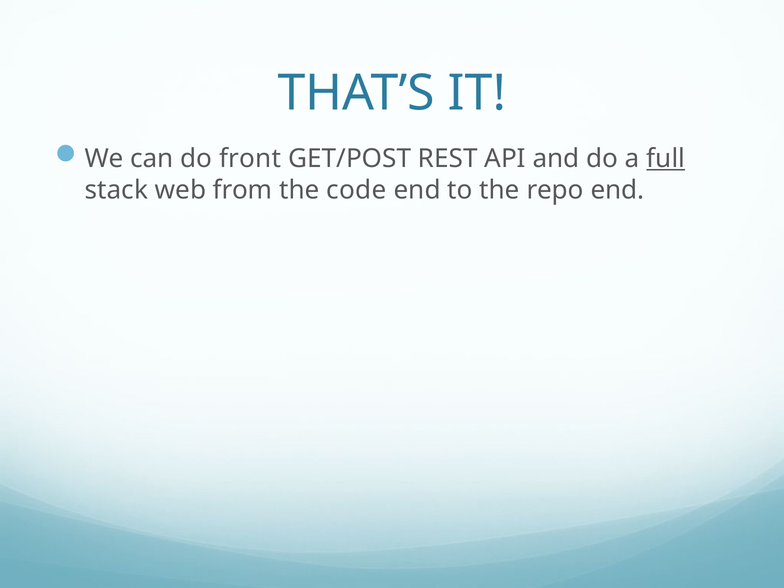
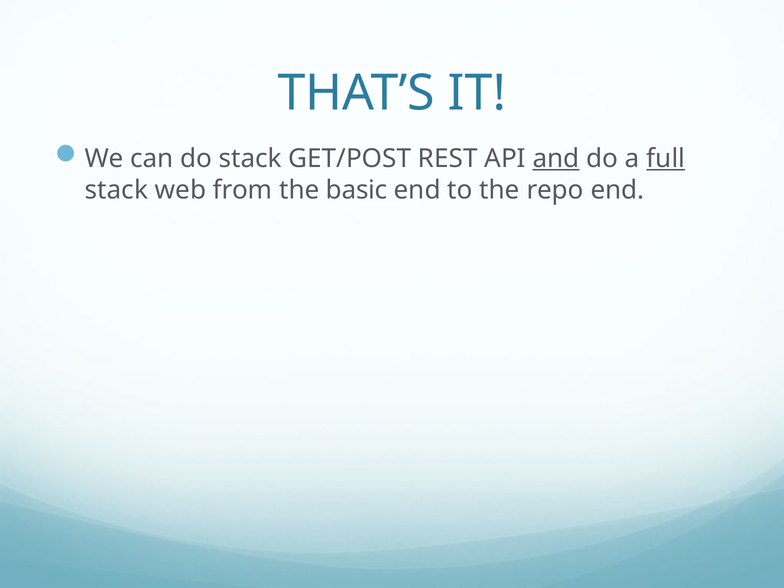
do front: front -> stack
and underline: none -> present
code: code -> basic
